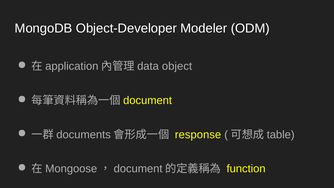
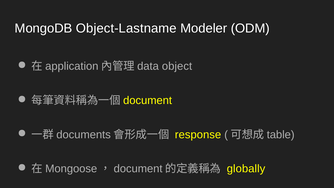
Object-Developer: Object-Developer -> Object-Lastname
function: function -> globally
